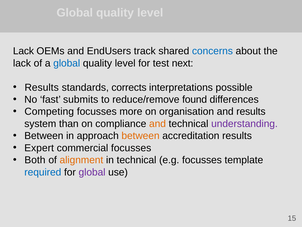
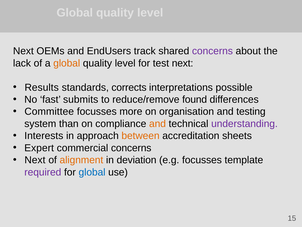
Lack at (23, 51): Lack -> Next
concerns at (212, 51) colour: blue -> purple
global at (67, 63) colour: blue -> orange
Competing: Competing -> Committee
and results: results -> testing
Between at (44, 136): Between -> Interests
accreditation results: results -> sheets
commercial focusses: focusses -> concerns
Both at (35, 160): Both -> Next
in technical: technical -> deviation
required colour: blue -> purple
global at (92, 172) colour: purple -> blue
